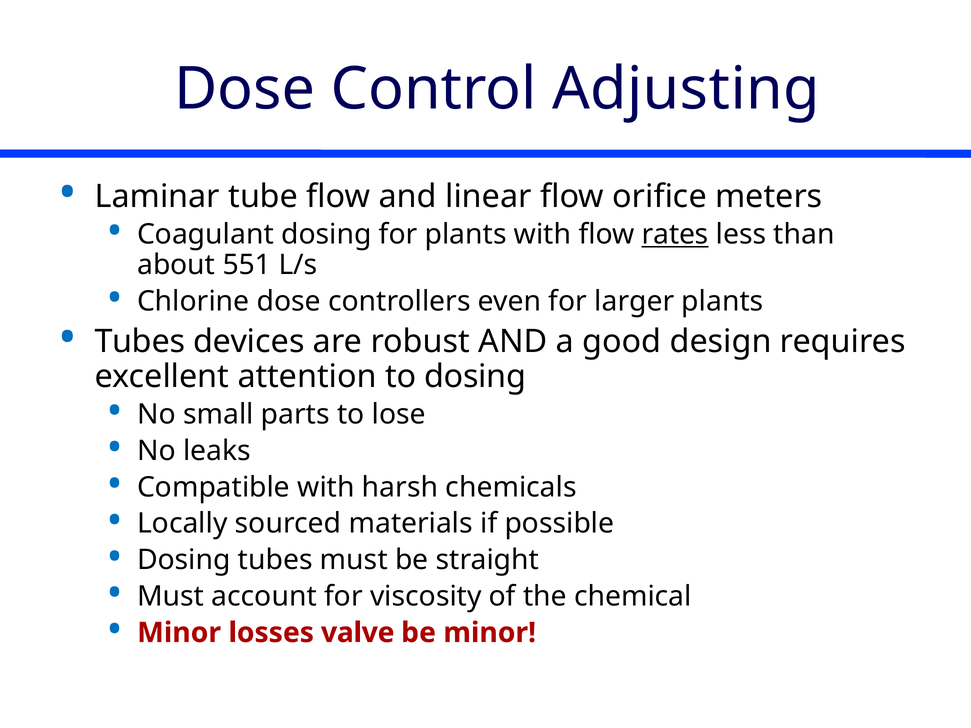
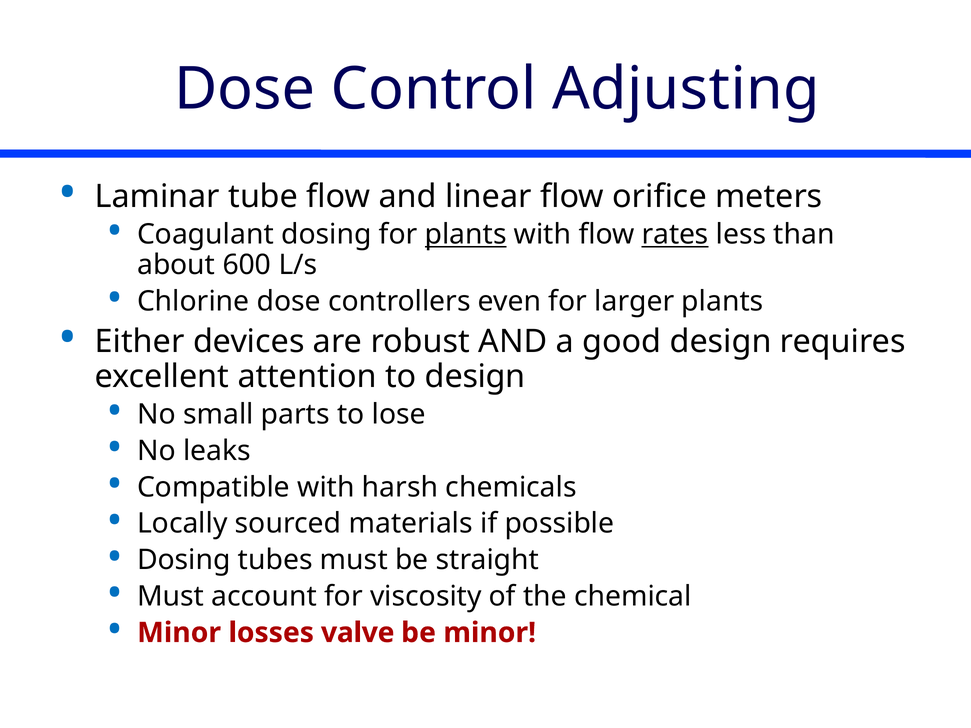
plants at (466, 235) underline: none -> present
551: 551 -> 600
Tubes at (140, 342): Tubes -> Either
to dosing: dosing -> design
